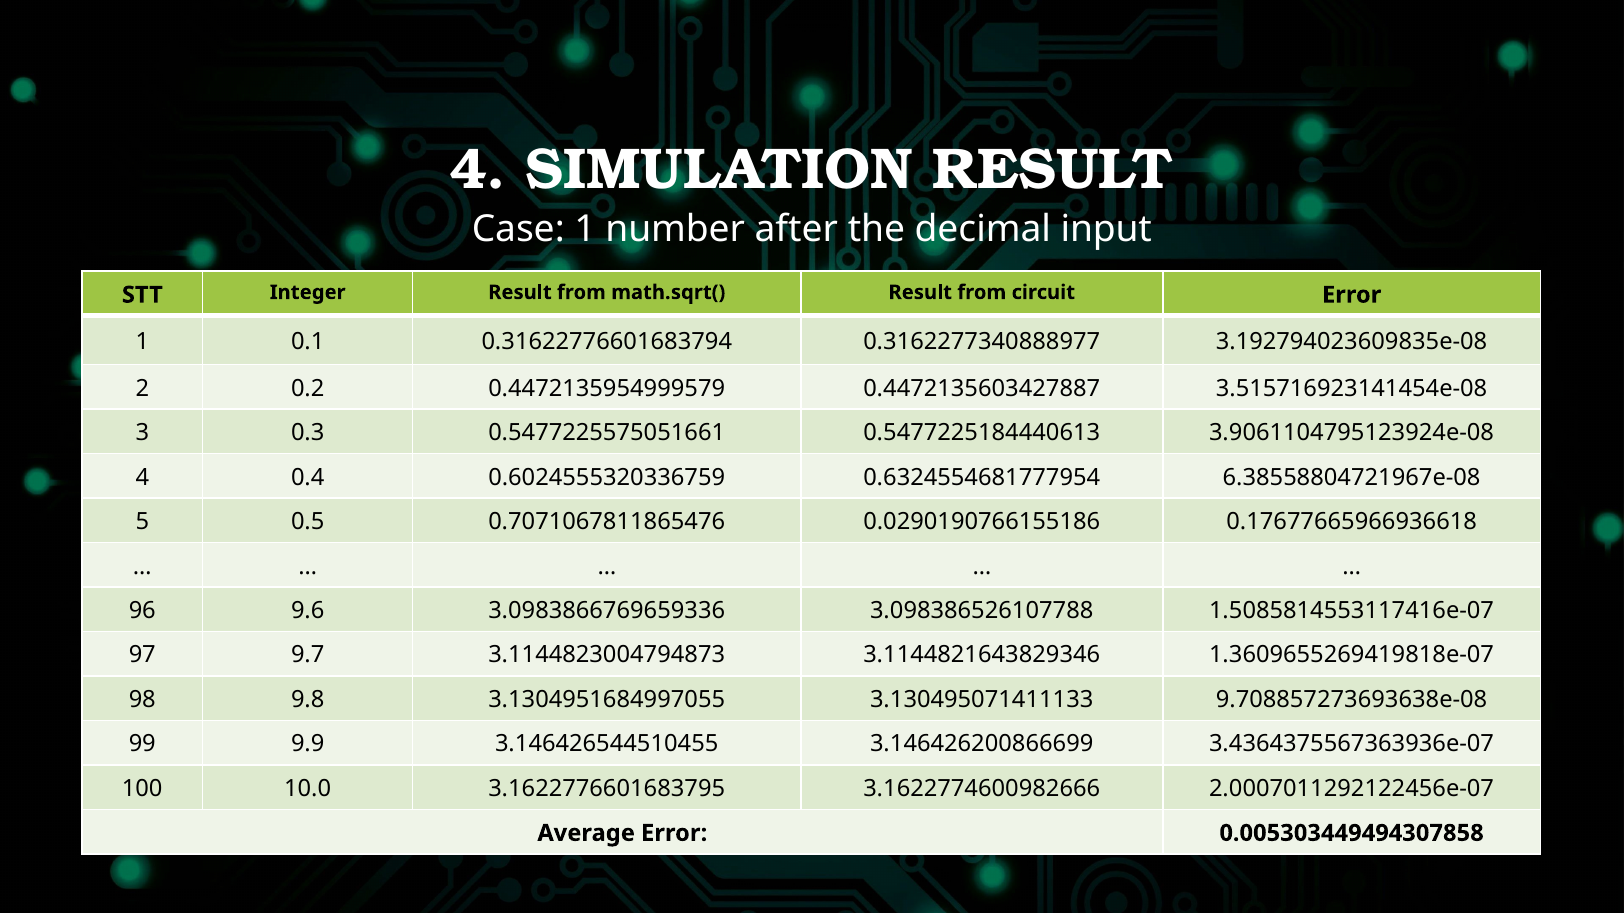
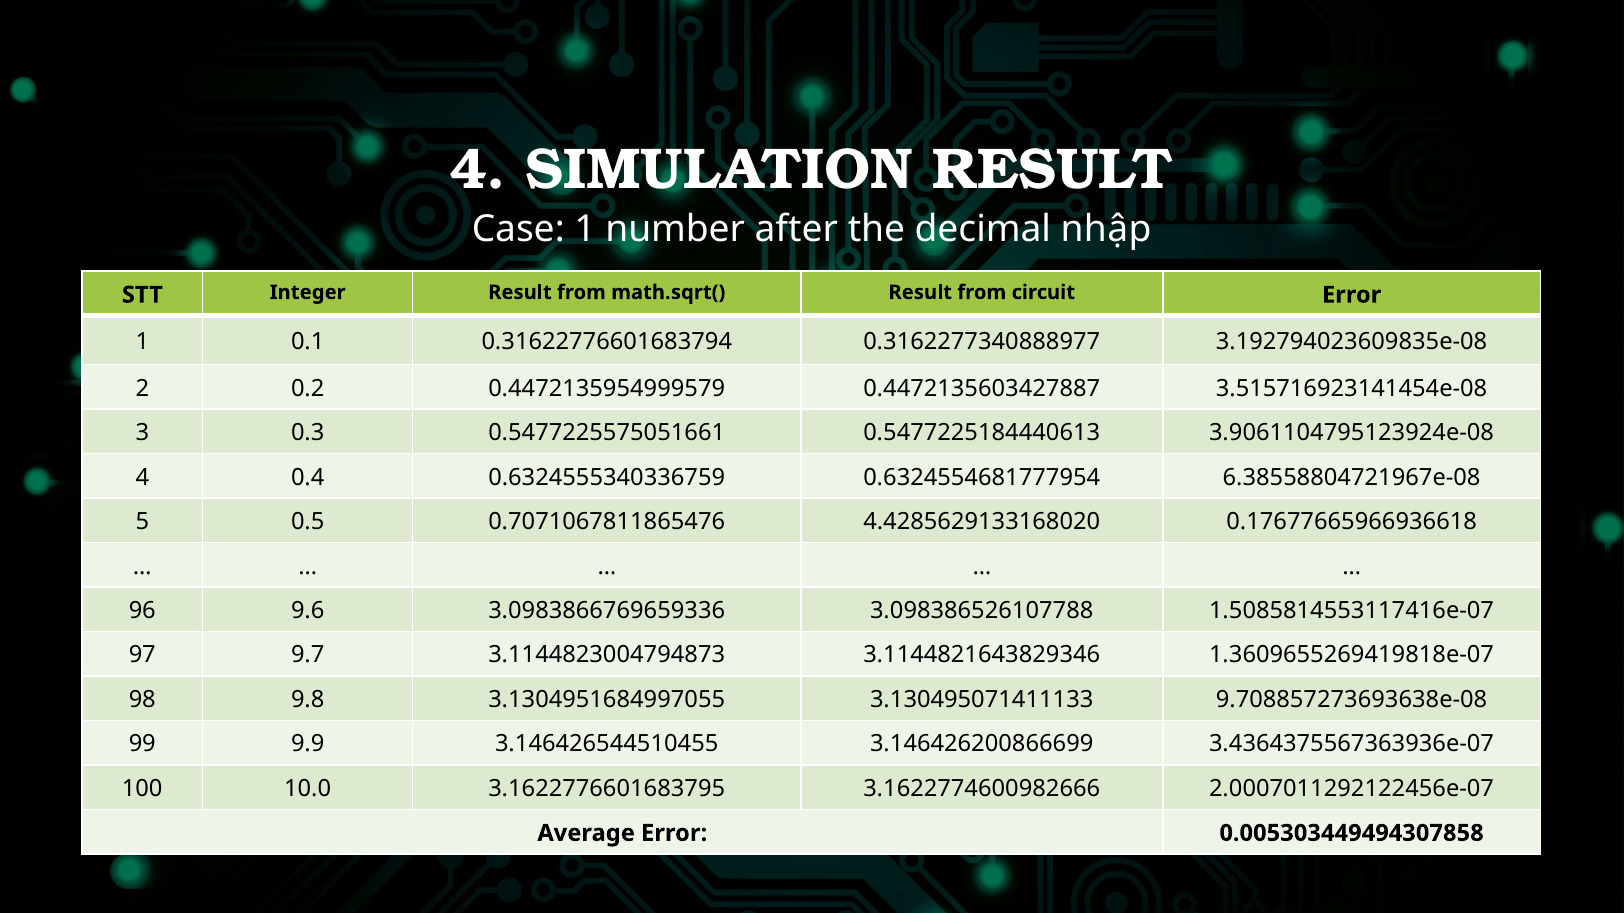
input: input -> nhập
0.6024555320336759: 0.6024555320336759 -> 0.6324555340336759
0.0290190766155186: 0.0290190766155186 -> 4.4285629133168020
